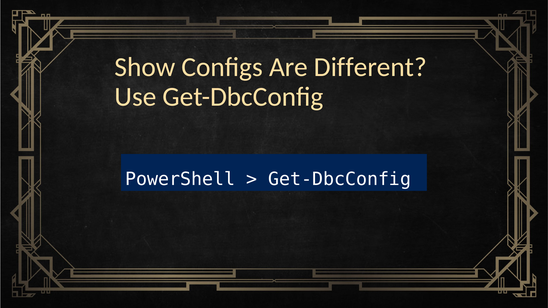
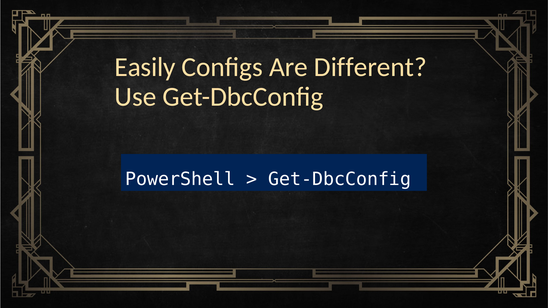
Show: Show -> Easily
